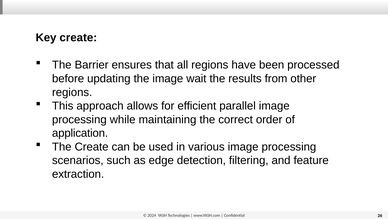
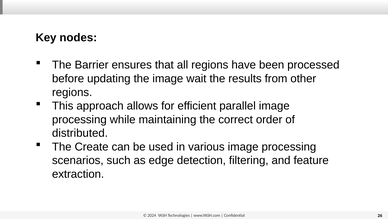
Key create: create -> nodes
application: application -> distributed
